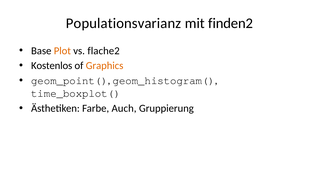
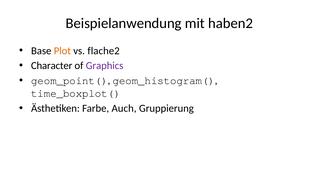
Populationsvarianz: Populationsvarianz -> Beispielanwendung
finden2: finden2 -> haben2
Kostenlos: Kostenlos -> Character
Graphics colour: orange -> purple
